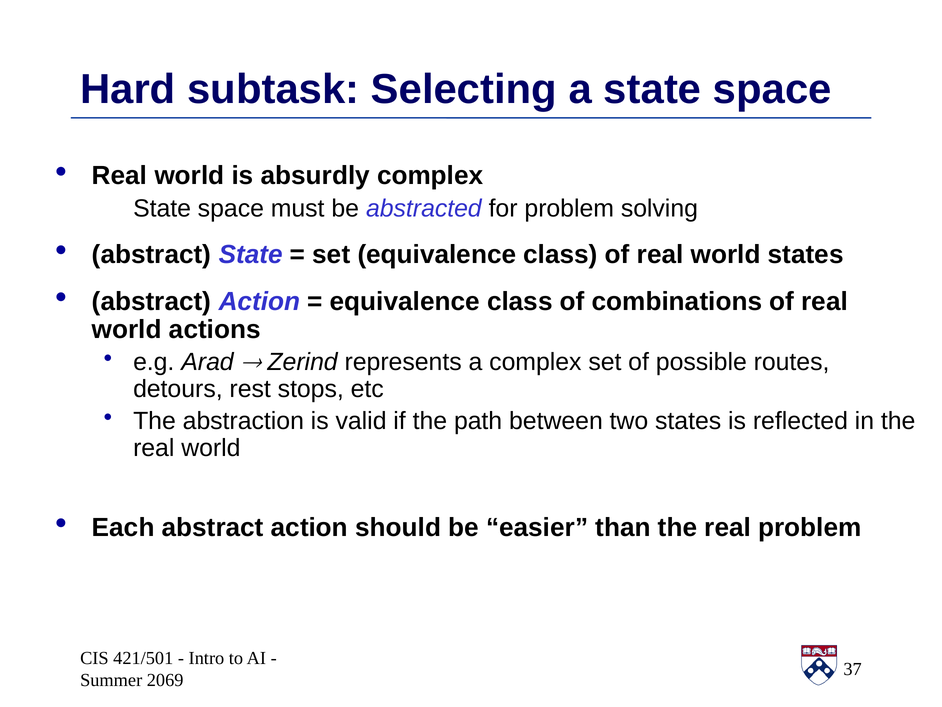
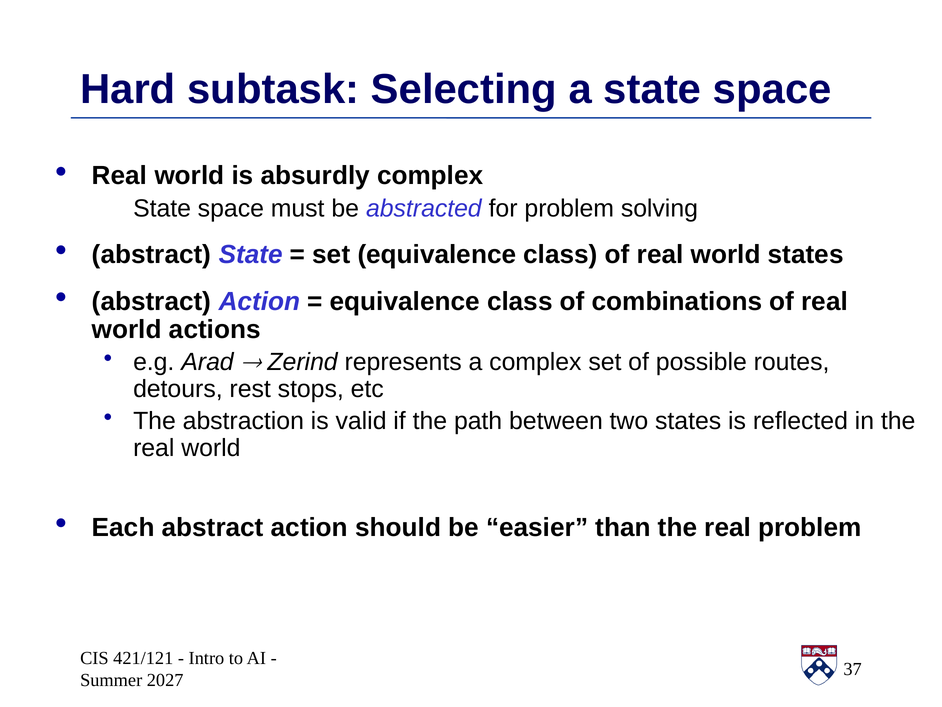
421/501: 421/501 -> 421/121
2069: 2069 -> 2027
